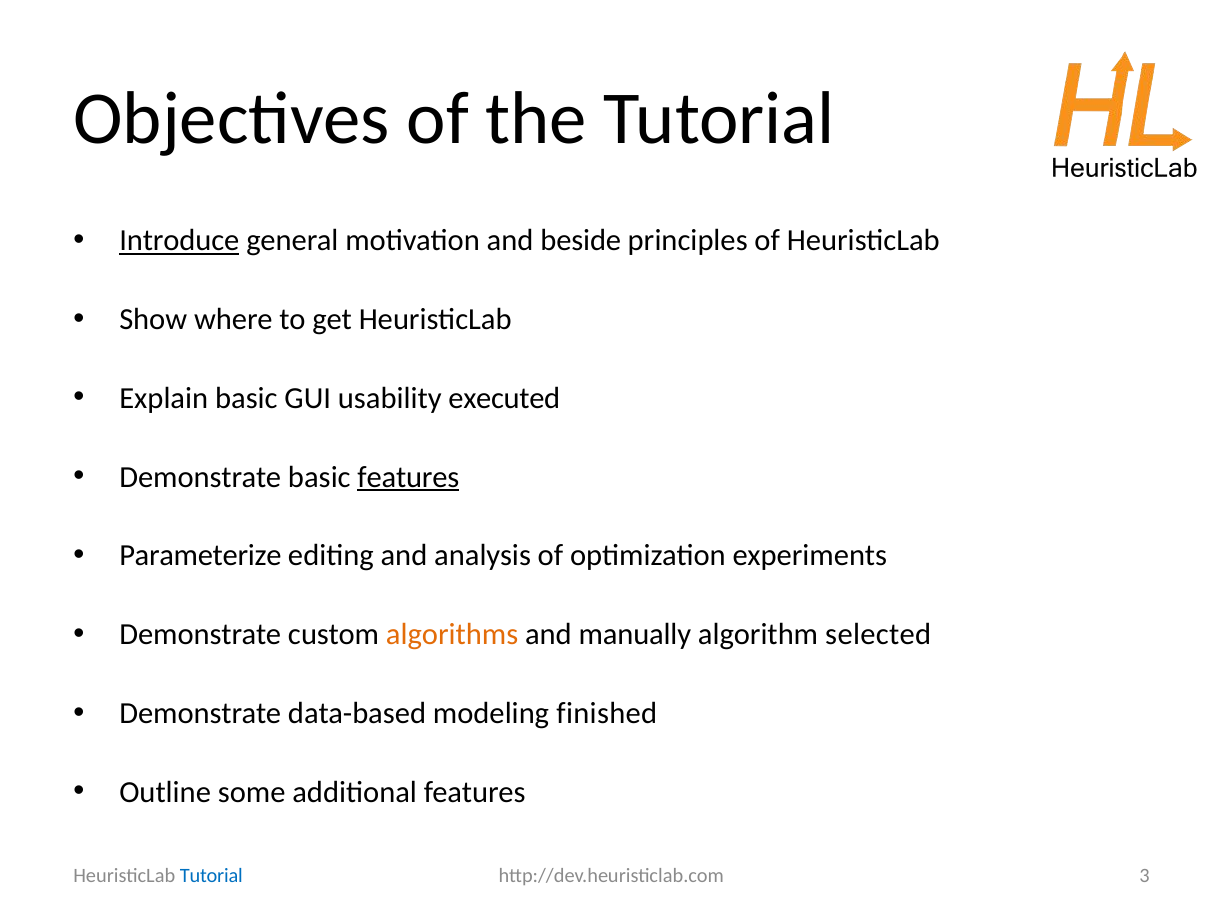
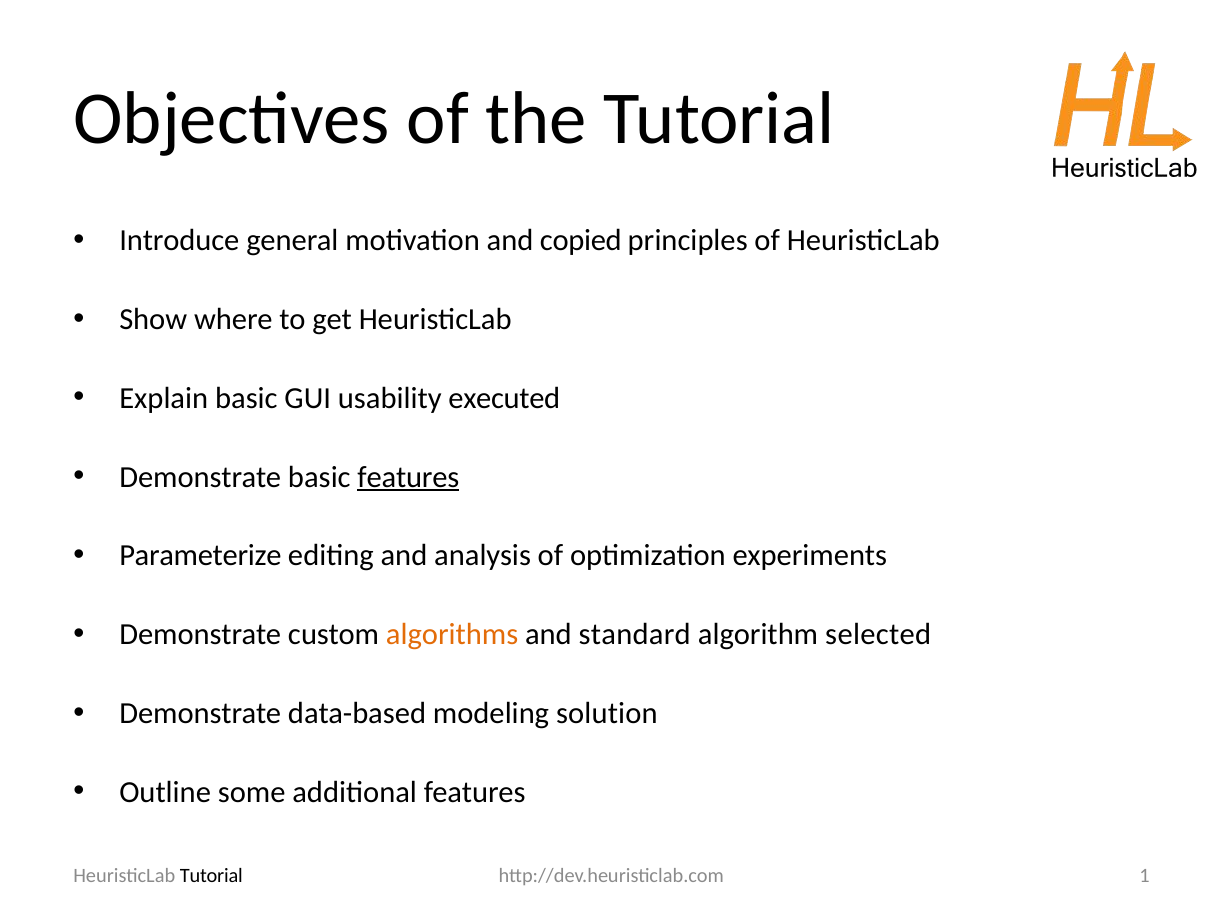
Introduce underline: present -> none
beside: beside -> copied
manually: manually -> standard
finished: finished -> solution
3: 3 -> 1
Tutorial at (211, 876) colour: blue -> black
